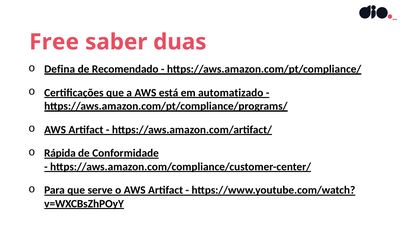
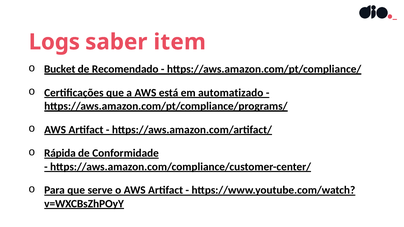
Free: Free -> Logs
duas: duas -> item
Defina: Defina -> Bucket
